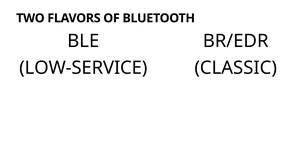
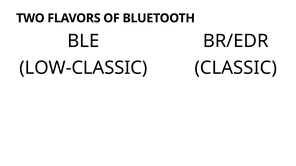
LOW-SERVICE: LOW-SERVICE -> LOW-CLASSIC
